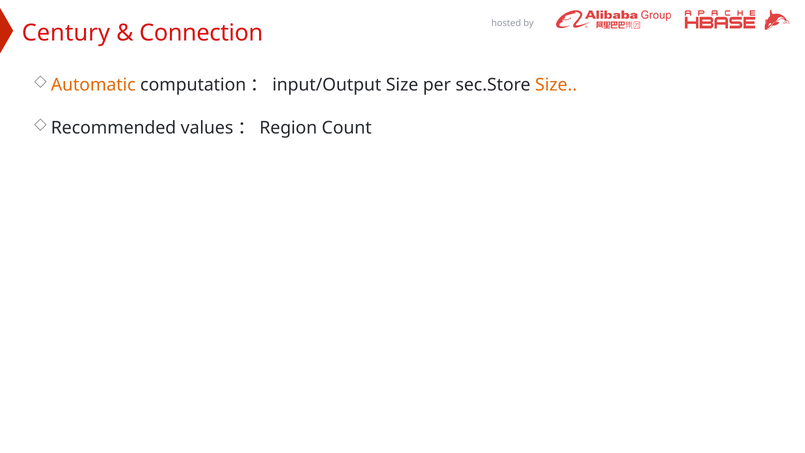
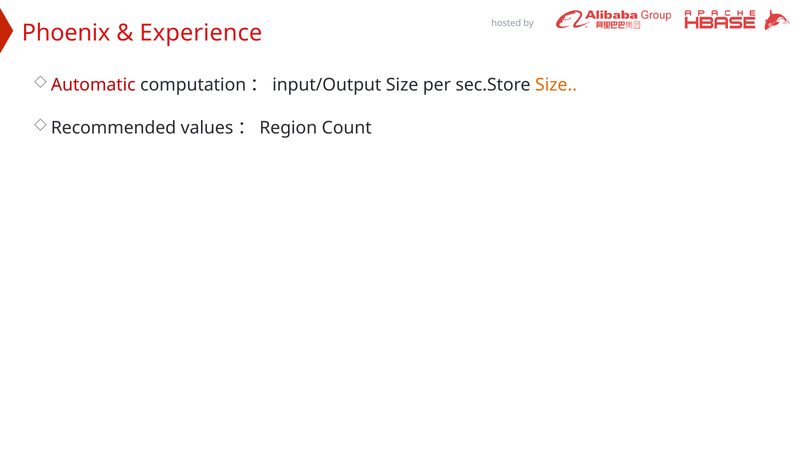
Century: Century -> Phoenix
Connection: Connection -> Experience
Automatic colour: orange -> red
